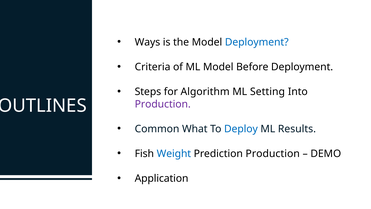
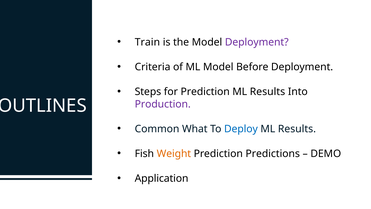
Ways: Ways -> Train
Deployment at (257, 42) colour: blue -> purple
for Algorithm: Algorithm -> Prediction
Setting at (267, 92): Setting -> Results
Weight colour: blue -> orange
Prediction Production: Production -> Predictions
